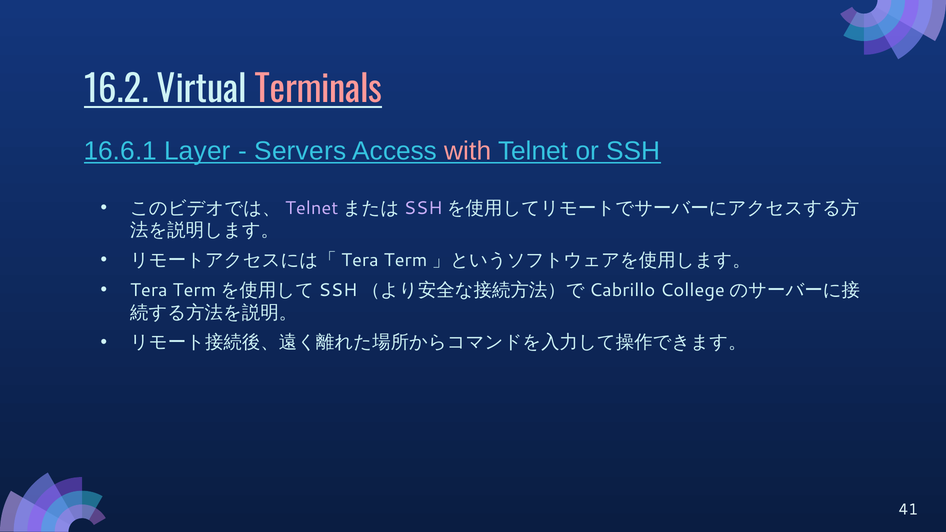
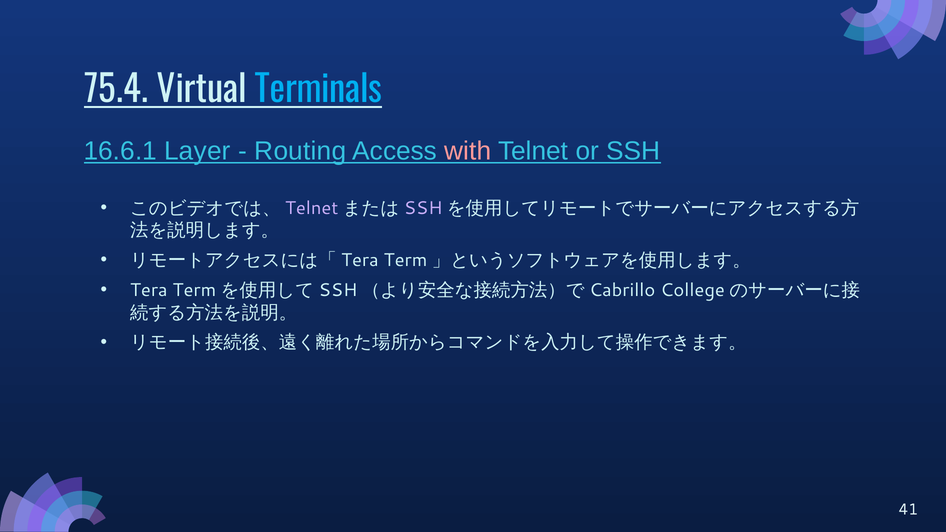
16.2: 16.2 -> 75.4
Terminals colour: pink -> light blue
Servers: Servers -> Routing
